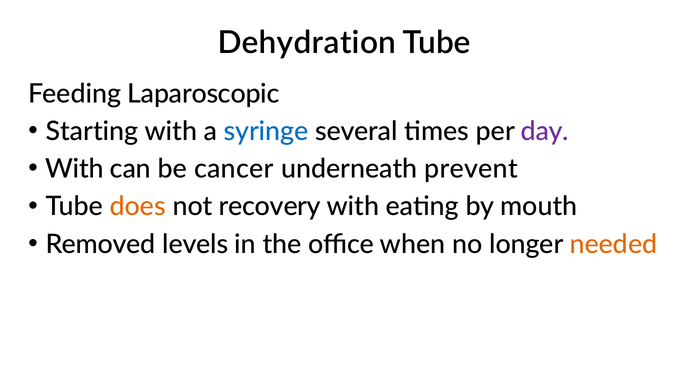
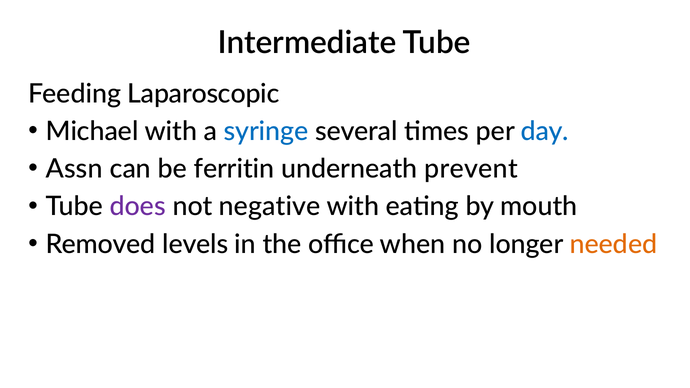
Dehydration: Dehydration -> Intermediate
Starting: Starting -> Michael
day colour: purple -> blue
With at (74, 169): With -> Assn
cancer: cancer -> ferritin
does colour: orange -> purple
recovery: recovery -> negative
